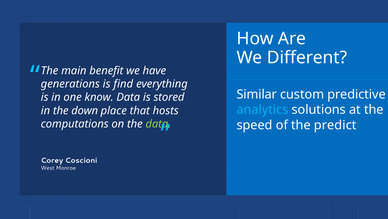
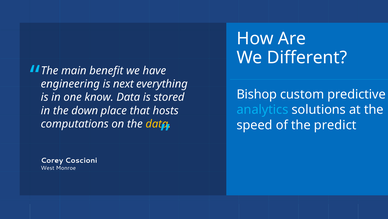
generations: generations -> engineering
find: find -> next
Similar: Similar -> Bishop
data at (158, 124) colour: light green -> yellow
